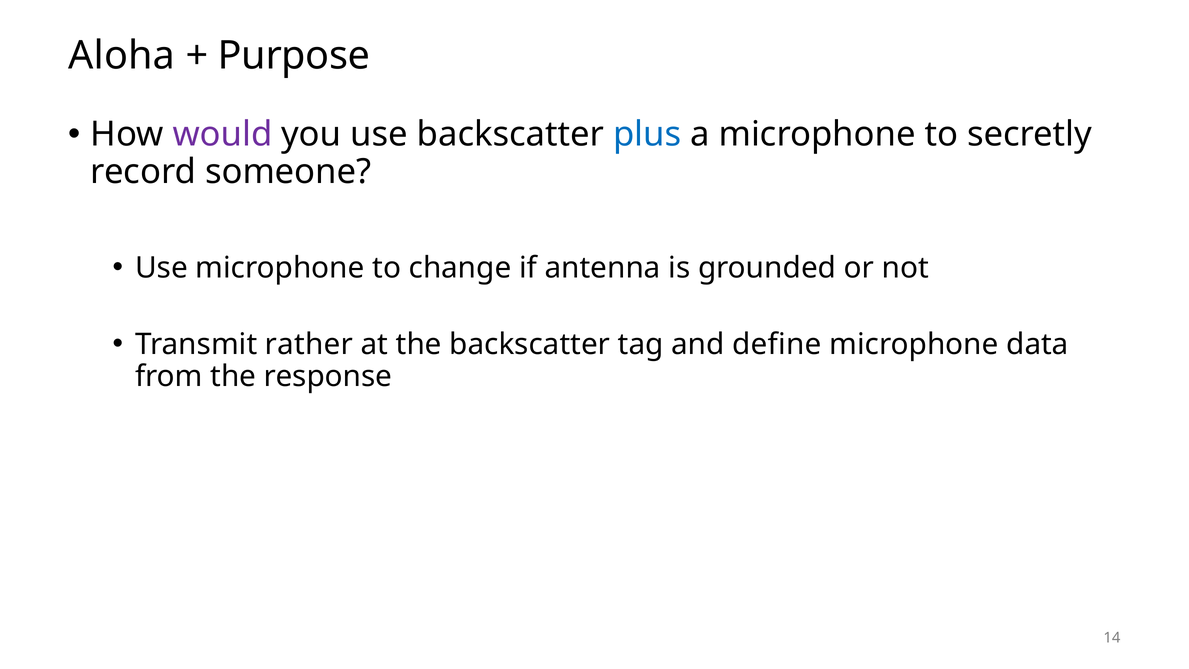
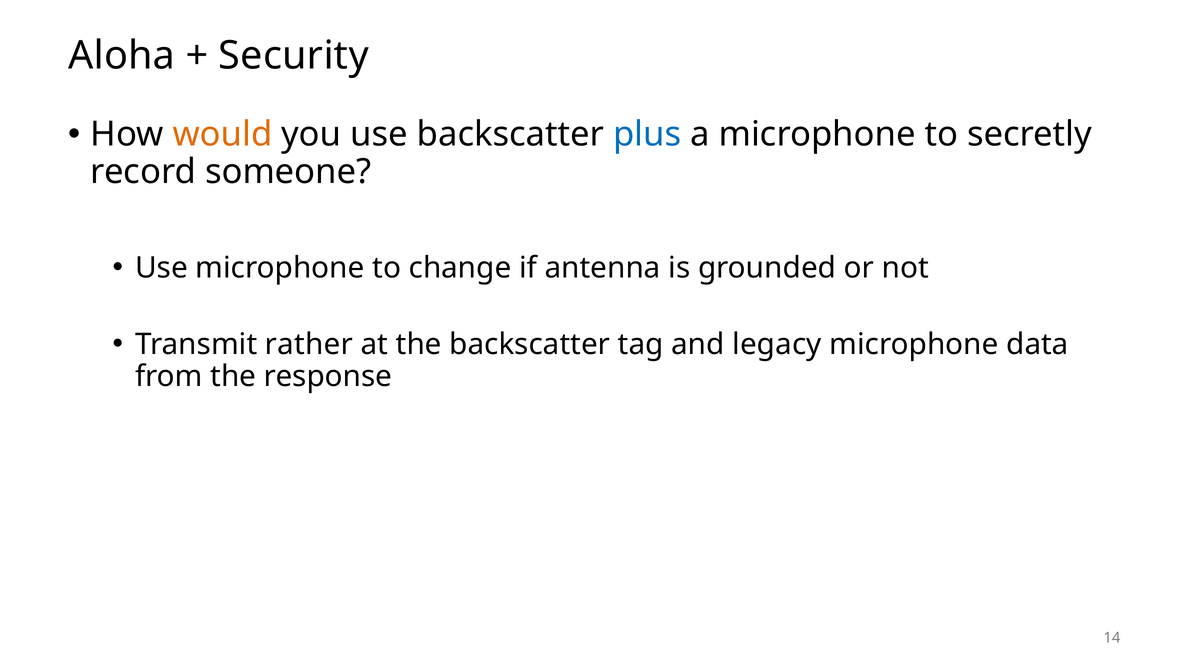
Purpose: Purpose -> Security
would colour: purple -> orange
define: define -> legacy
